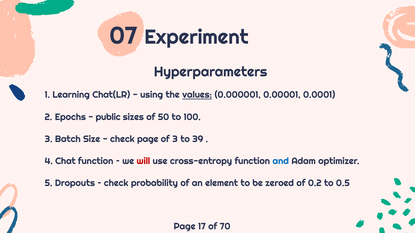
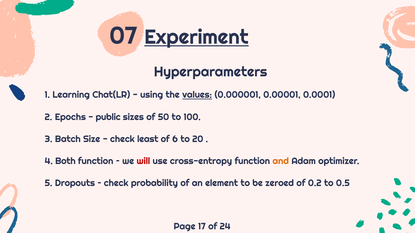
Experiment underline: none -> present
check page: page -> least
of 3: 3 -> 6
39: 39 -> 20
Chat: Chat -> Both
and colour: blue -> orange
70: 70 -> 24
